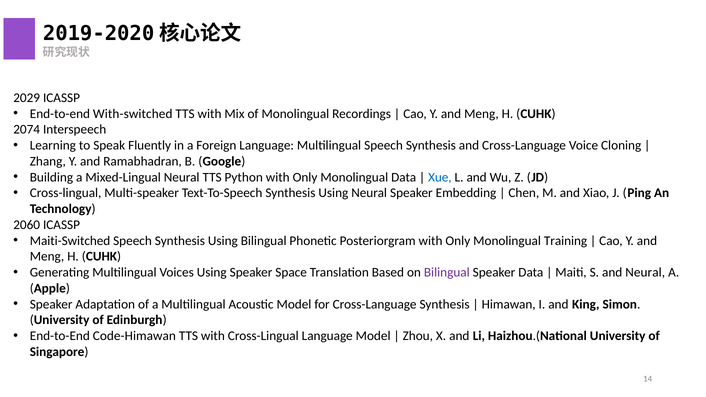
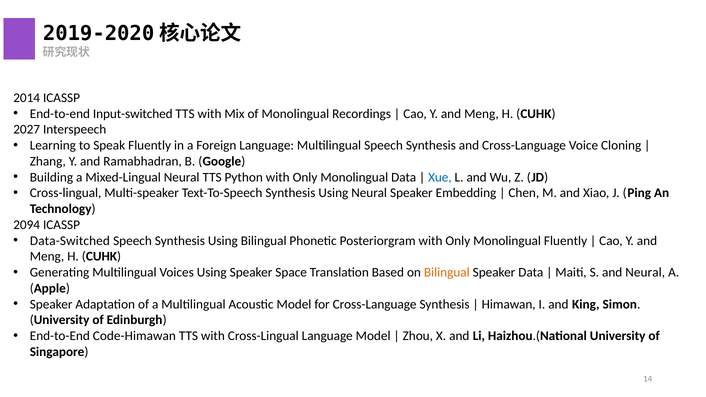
2029: 2029 -> 2014
With-switched: With-switched -> Input-switched
2074: 2074 -> 2027
2060: 2060 -> 2094
Maiti-Switched: Maiti-Switched -> Data-Switched
Monolingual Training: Training -> Fluently
Bilingual at (447, 273) colour: purple -> orange
